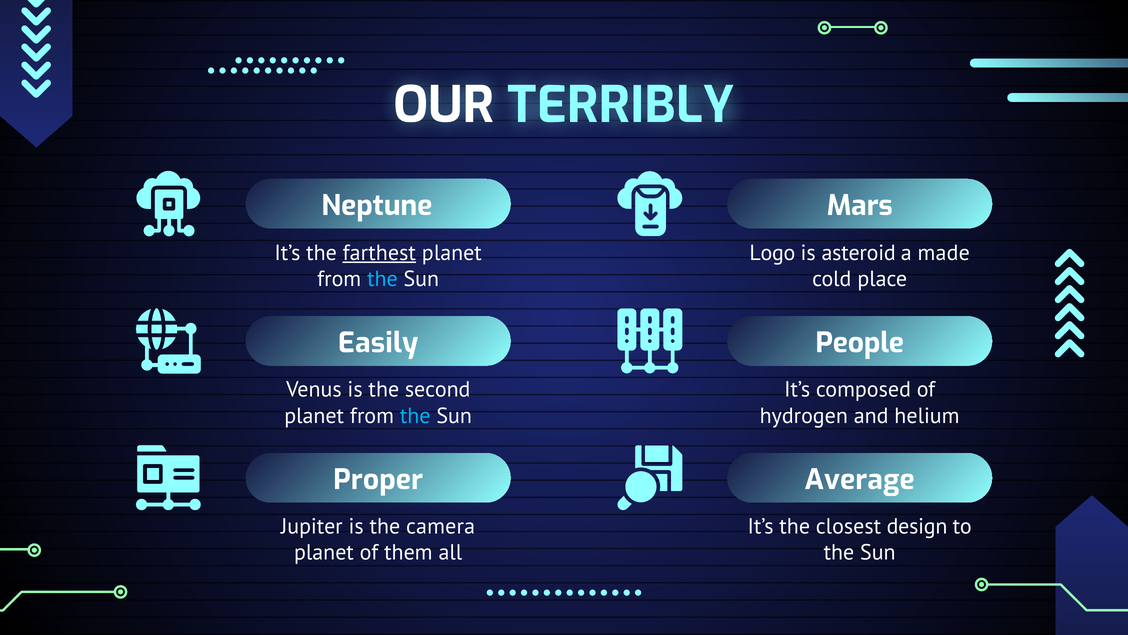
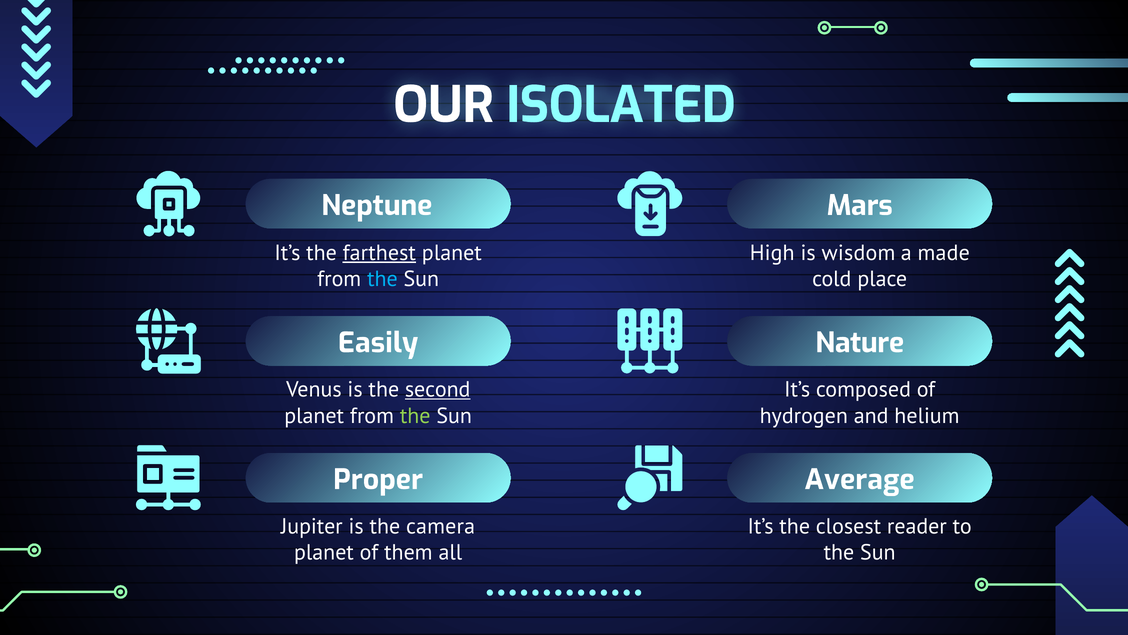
TERRIBLY: TERRIBLY -> ISOLATED
Logo: Logo -> High
asteroid: asteroid -> wisdom
People: People -> Nature
second underline: none -> present
the at (415, 416) colour: light blue -> light green
design: design -> reader
